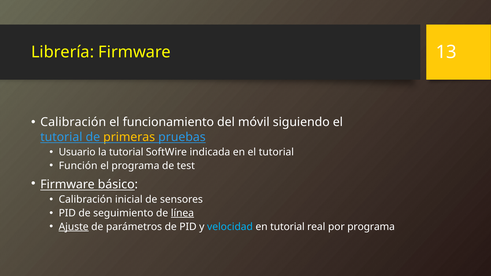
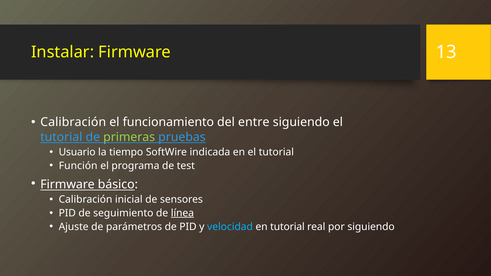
Librería: Librería -> Instalar
móvil: móvil -> entre
primeras colour: yellow -> light green
la tutorial: tutorial -> tiempo
Ajuste underline: present -> none
por programa: programa -> siguiendo
